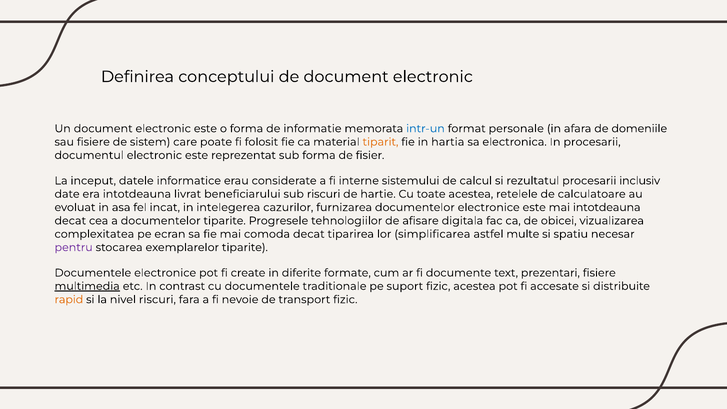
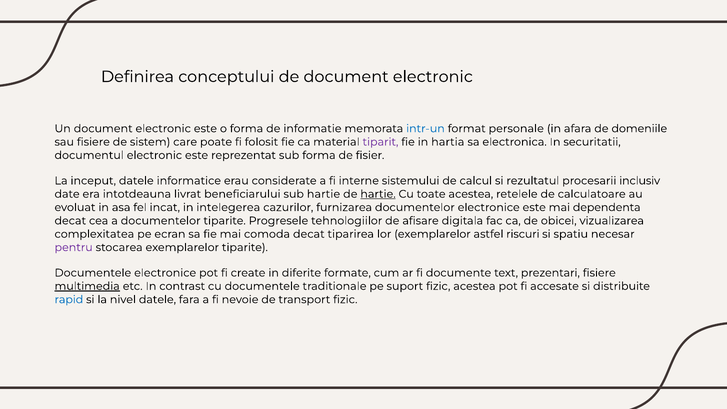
tiparit colour: orange -> purple
In procesarii: procesarii -> securitatii
sub riscuri: riscuri -> hartie
hartie at (378, 194) underline: none -> present
mai intotdeauna: intotdeauna -> dependenta
lor simplificarea: simplificarea -> exemplarelor
multe: multe -> riscuri
rapid colour: orange -> blue
nivel riscuri: riscuri -> datele
